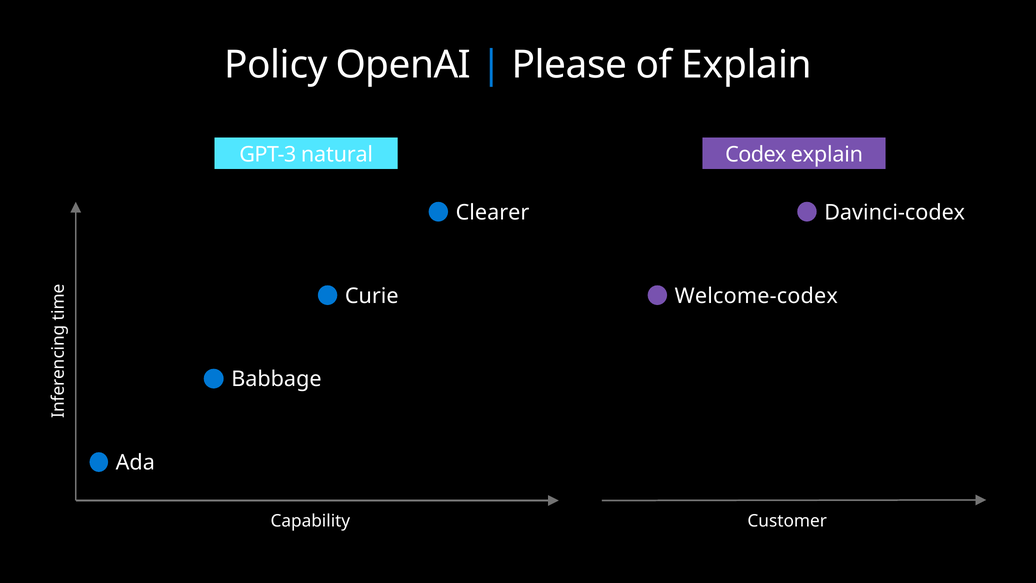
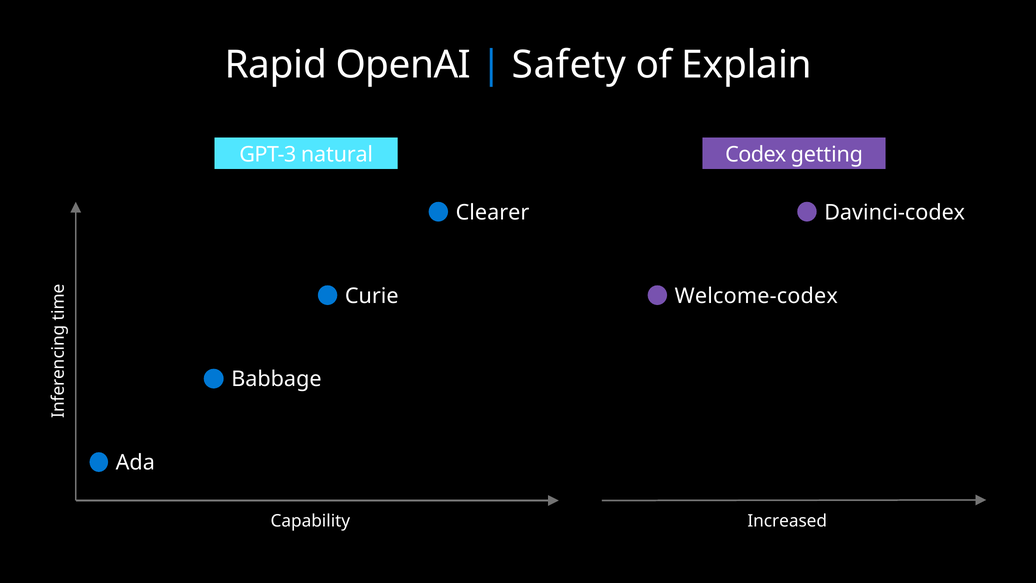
Policy: Policy -> Rapid
Please: Please -> Safety
Codex explain: explain -> getting
Customer: Customer -> Increased
